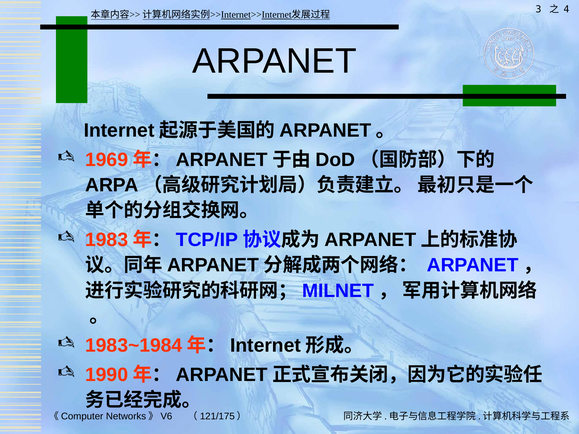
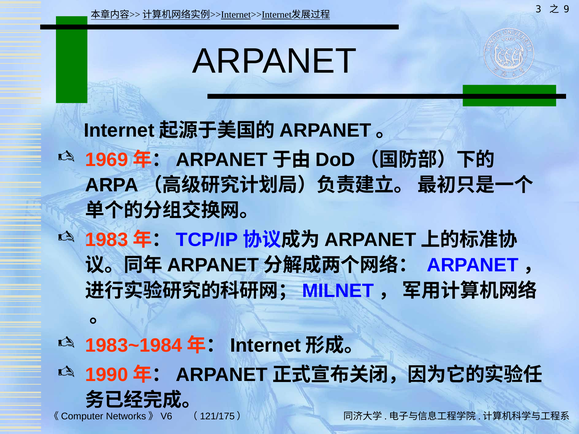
4: 4 -> 9
